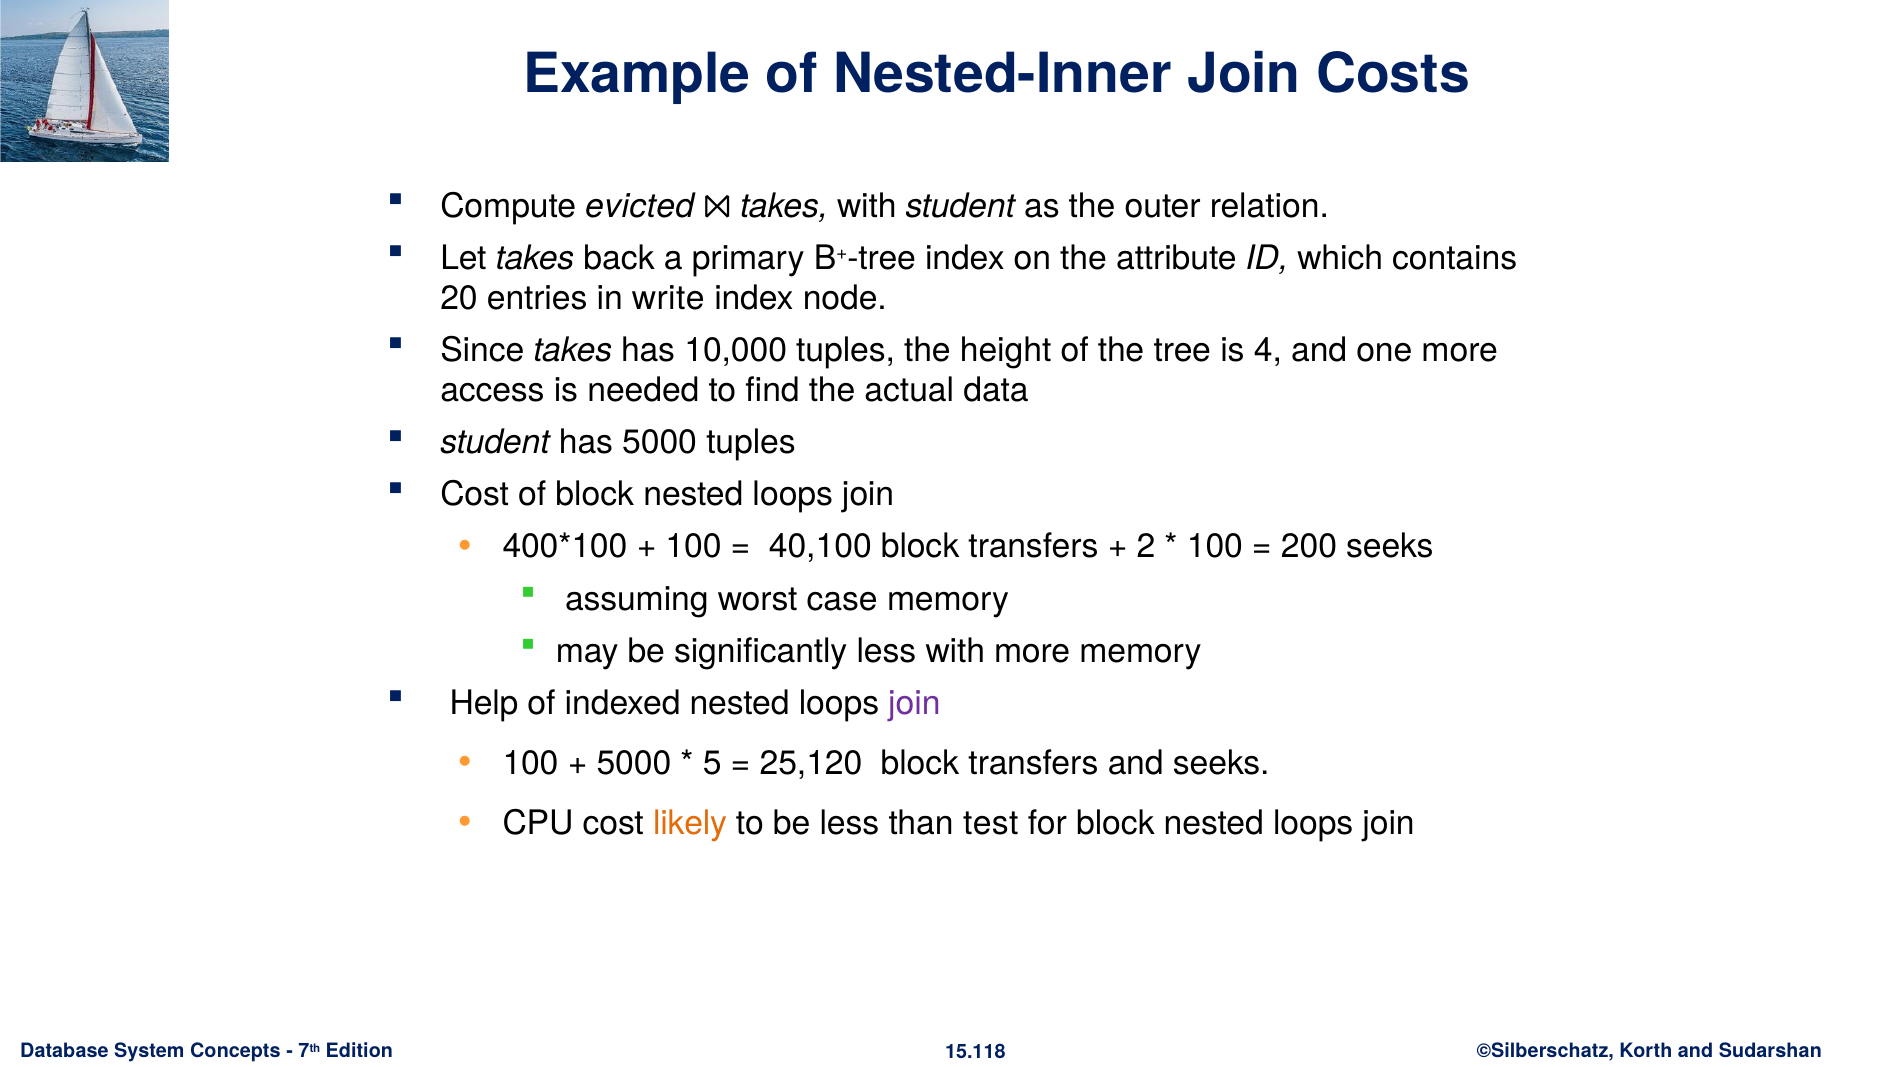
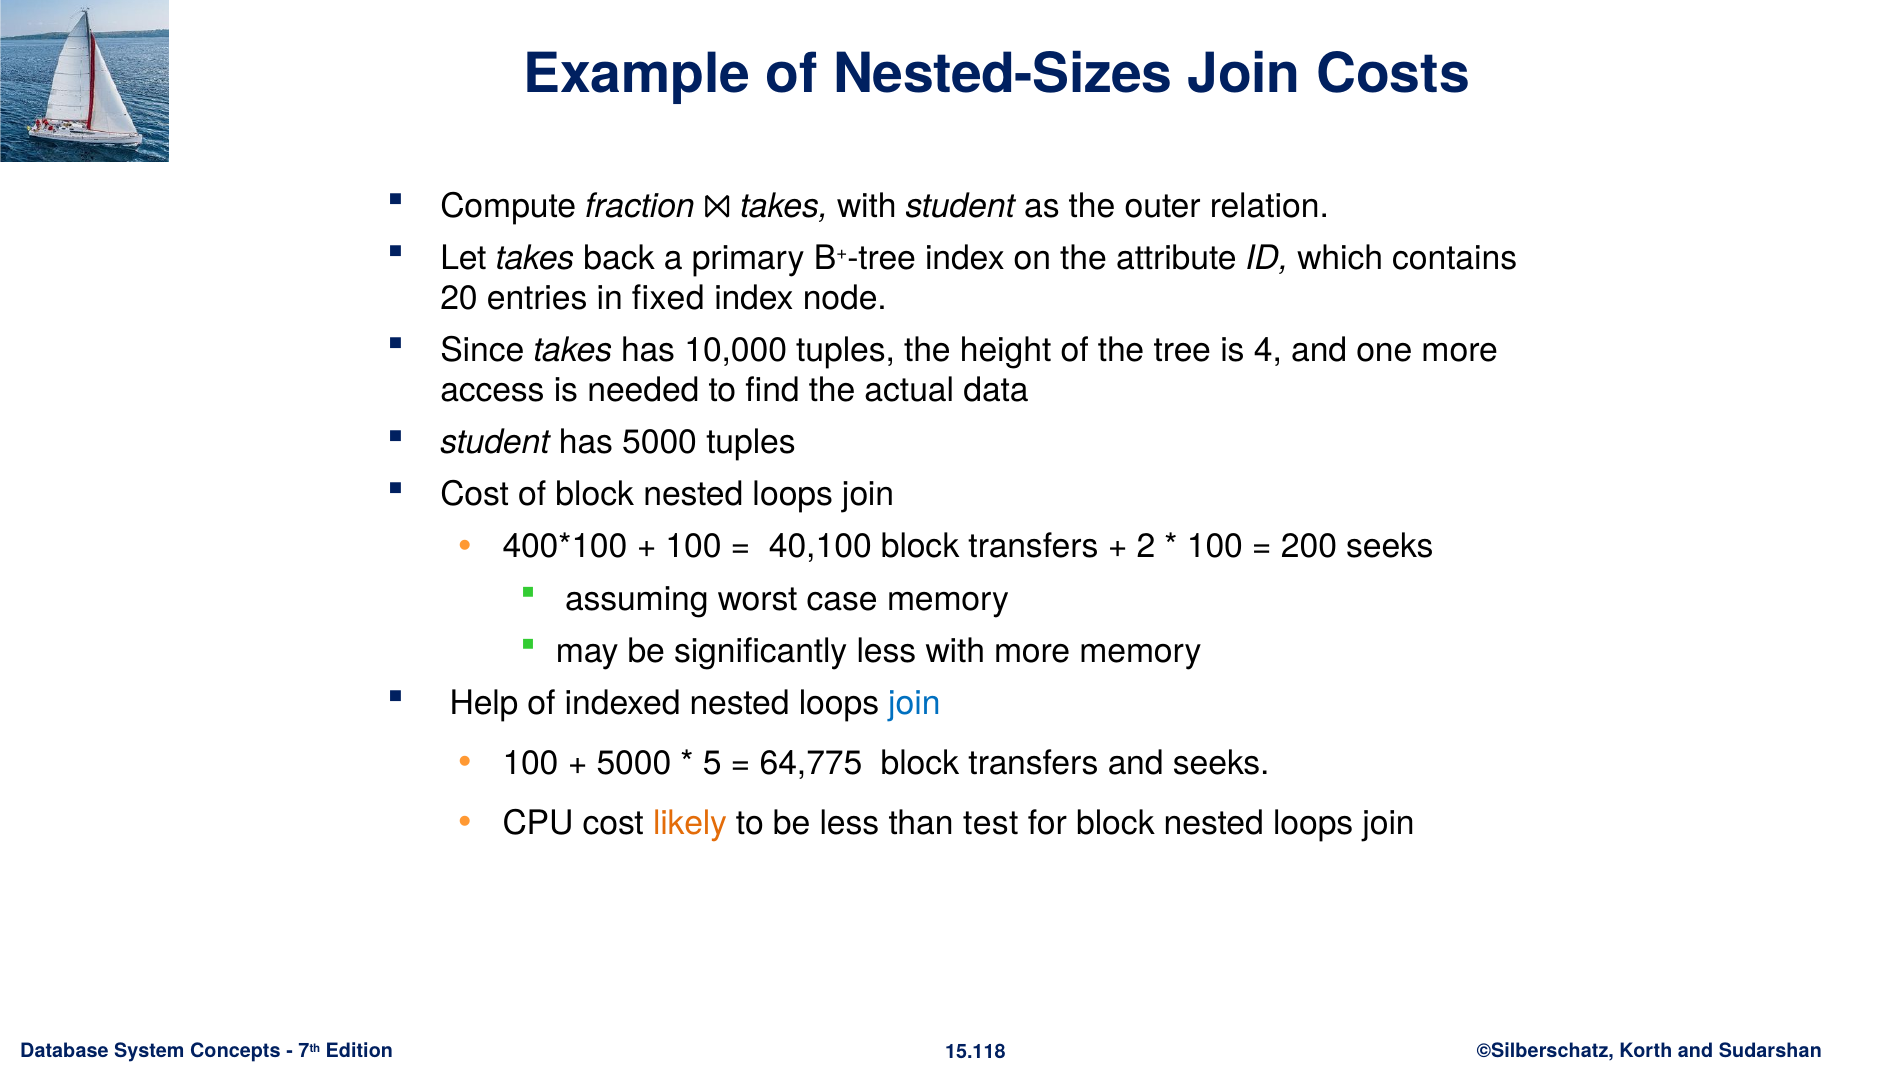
Nested-Inner: Nested-Inner -> Nested-Sizes
evicted: evicted -> fraction
write: write -> fixed
join at (914, 703) colour: purple -> blue
25,120: 25,120 -> 64,775
